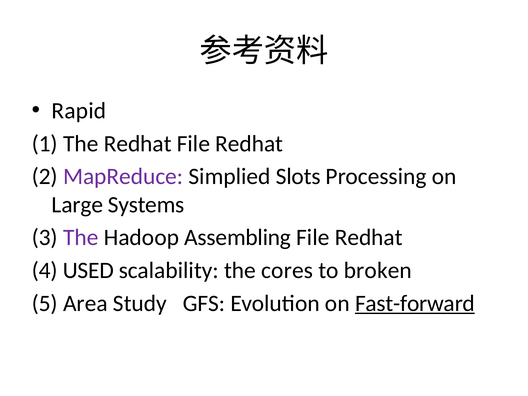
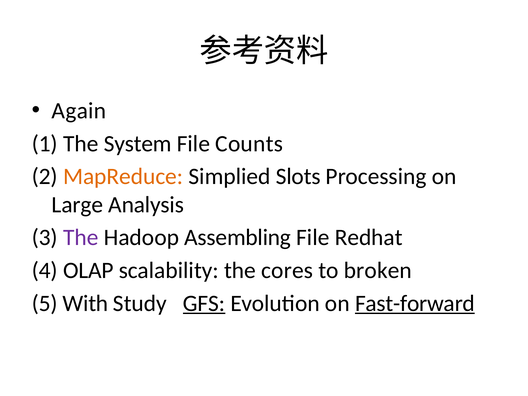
Rapid: Rapid -> Again
The Redhat: Redhat -> System
Redhat at (249, 144): Redhat -> Counts
MapReduce colour: purple -> orange
Systems: Systems -> Analysis
USED: USED -> OLAP
Area: Area -> With
GFS underline: none -> present
